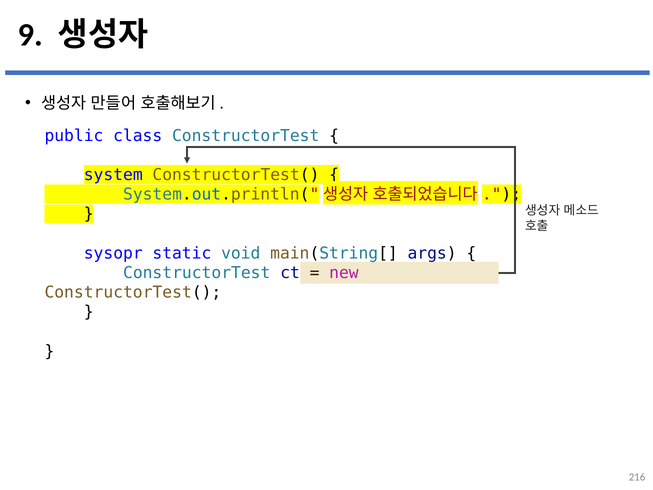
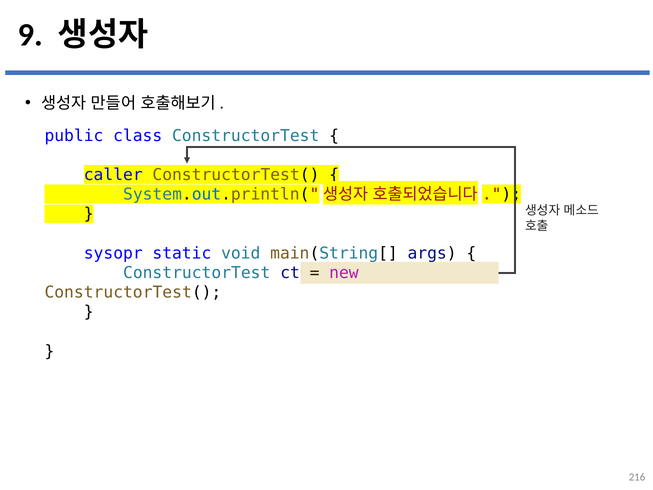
system: system -> caller
